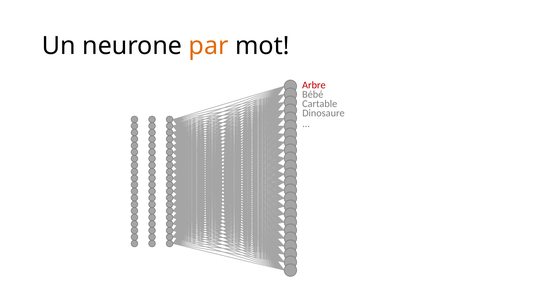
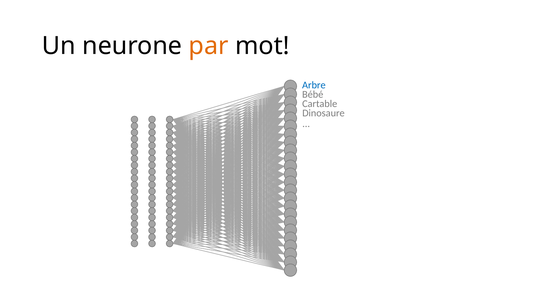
Arbre colour: red -> blue
